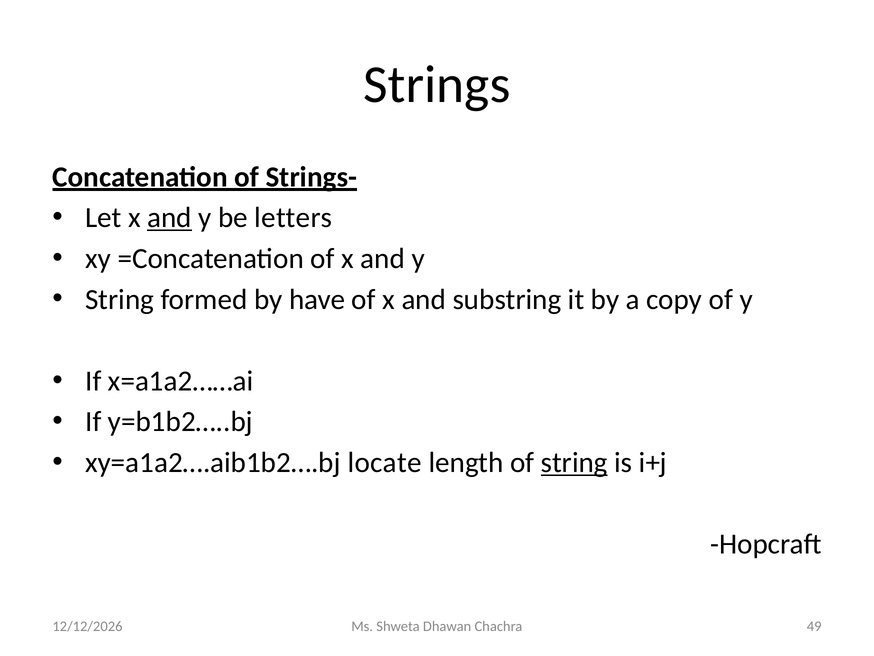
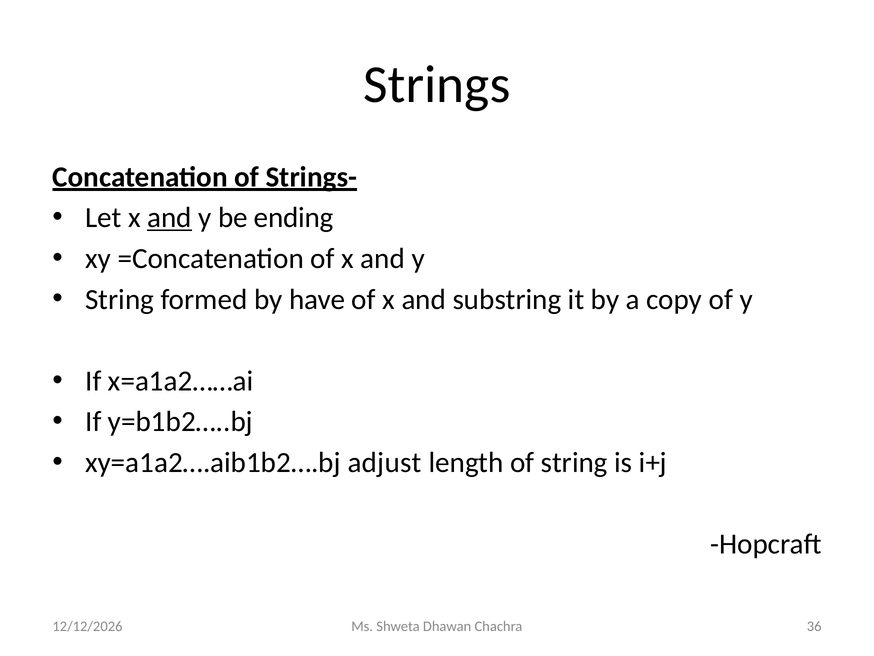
letters: letters -> ending
locate: locate -> adjust
string at (574, 462) underline: present -> none
49: 49 -> 36
